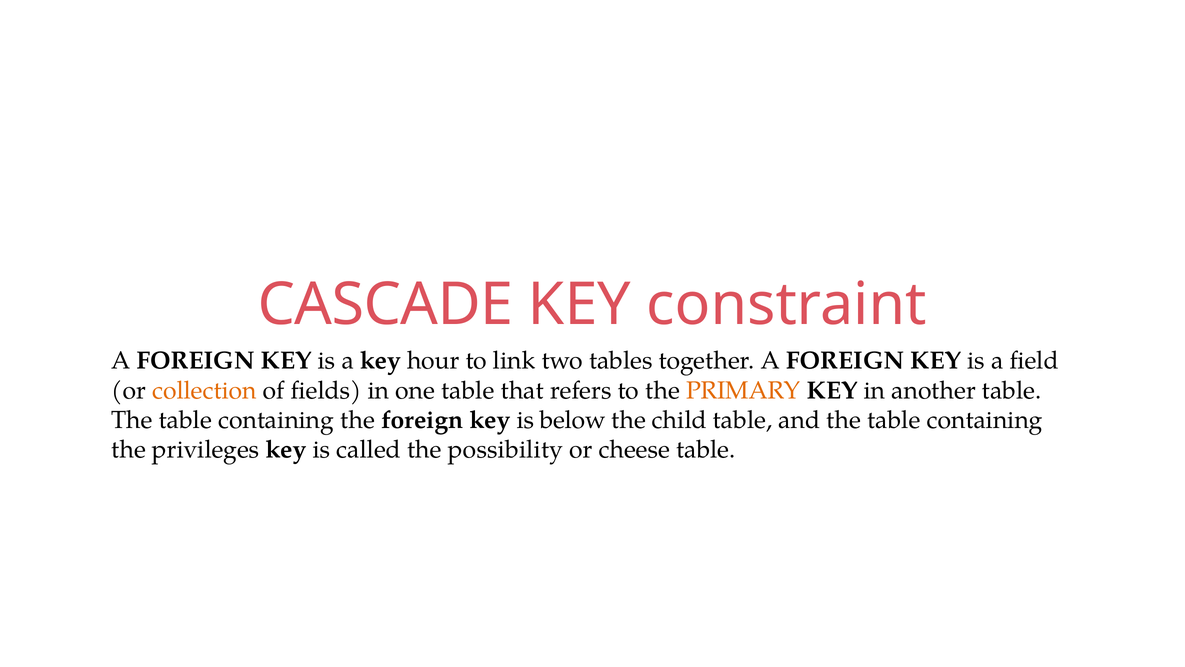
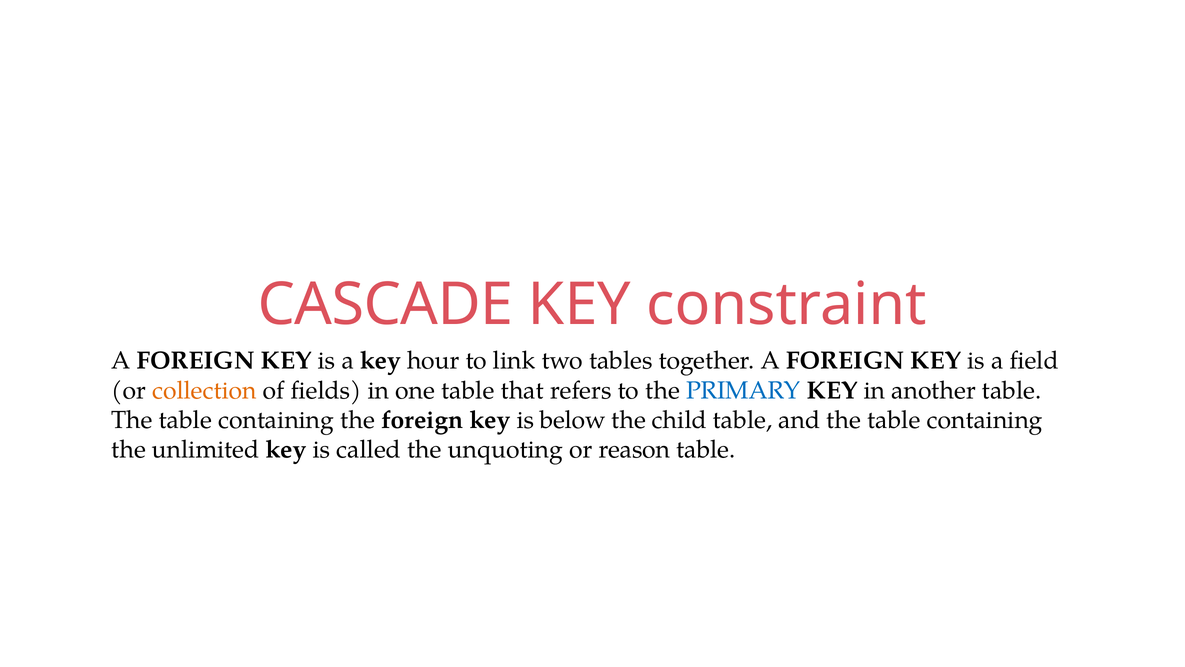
PRIMARY colour: orange -> blue
privileges: privileges -> unlimited
possibility: possibility -> unquoting
cheese: cheese -> reason
